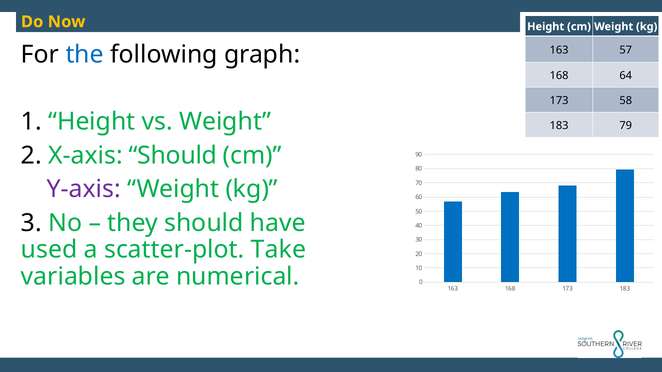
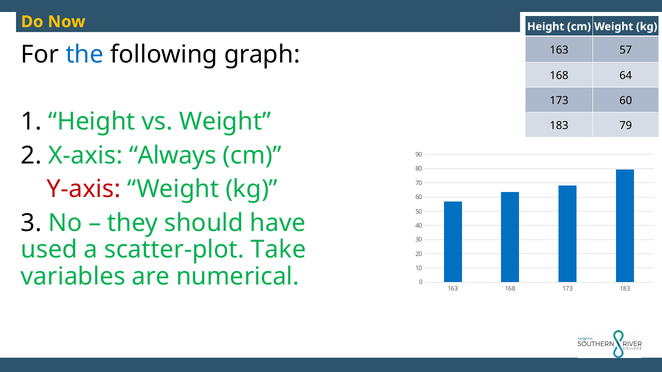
173 58: 58 -> 60
X-axis Should: Should -> Always
Y-axis colour: purple -> red
